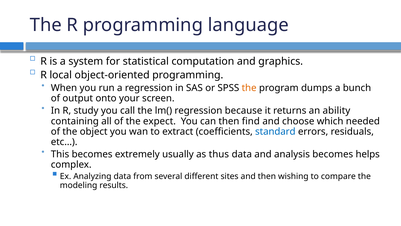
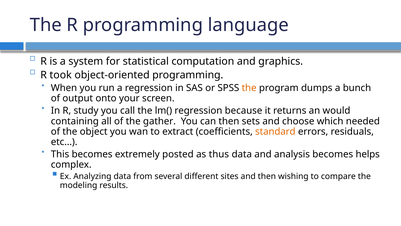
local: local -> took
ability: ability -> would
expect: expect -> gather
find: find -> sets
standard colour: blue -> orange
usually: usually -> posted
